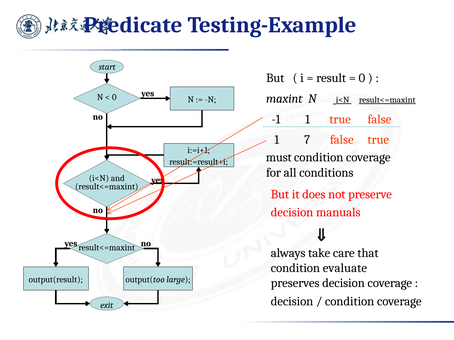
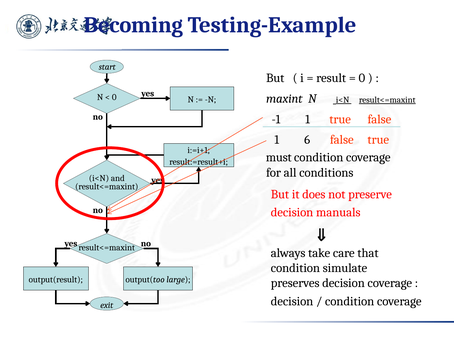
Predicate: Predicate -> Becoming
7: 7 -> 6
evaluate: evaluate -> simulate
